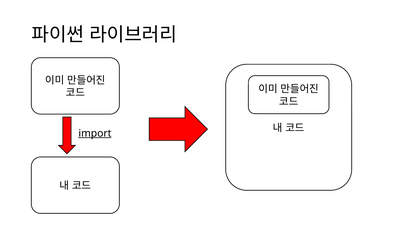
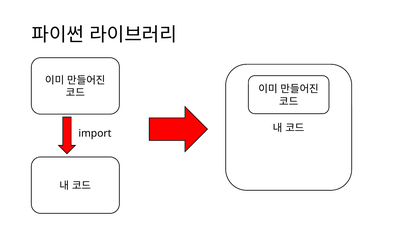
import underline: present -> none
